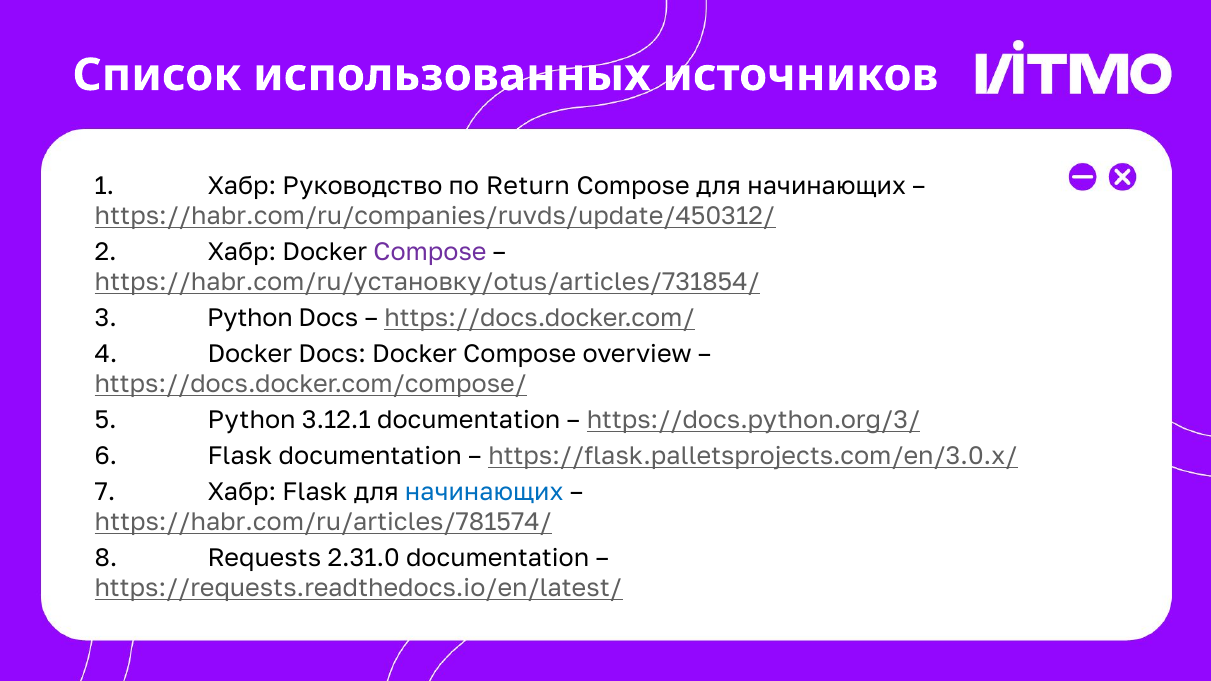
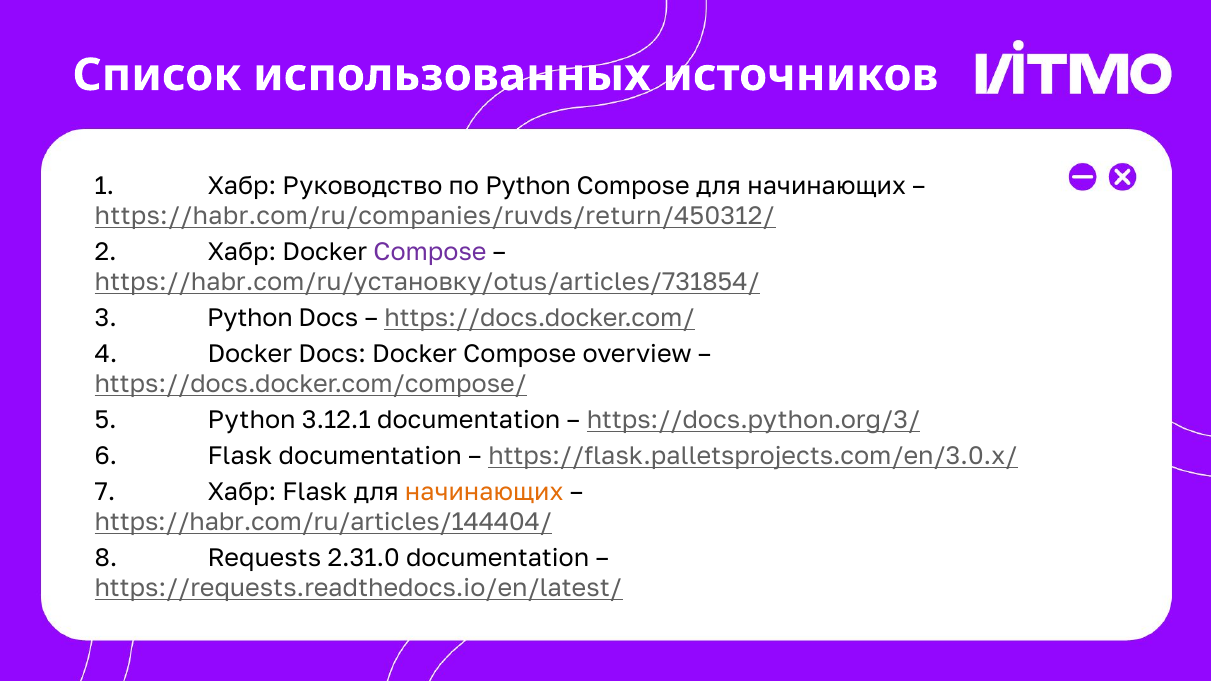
по Return: Return -> Python
https://habr.com/ru/companies/ruvds/update/450312/: https://habr.com/ru/companies/ruvds/update/450312/ -> https://habr.com/ru/companies/ruvds/return/450312/
начинающих at (484, 492) colour: blue -> orange
https://habr.com/ru/articles/781574/: https://habr.com/ru/articles/781574/ -> https://habr.com/ru/articles/144404/
